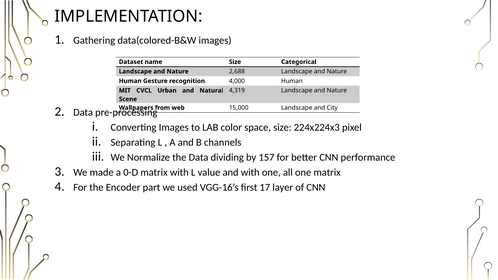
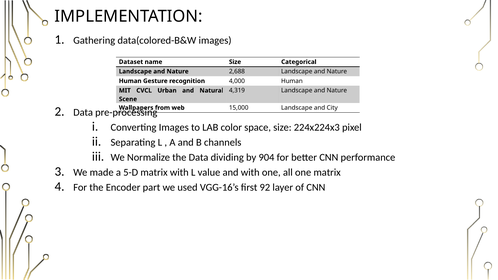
157: 157 -> 904
0-D: 0-D -> 5-D
17: 17 -> 92
